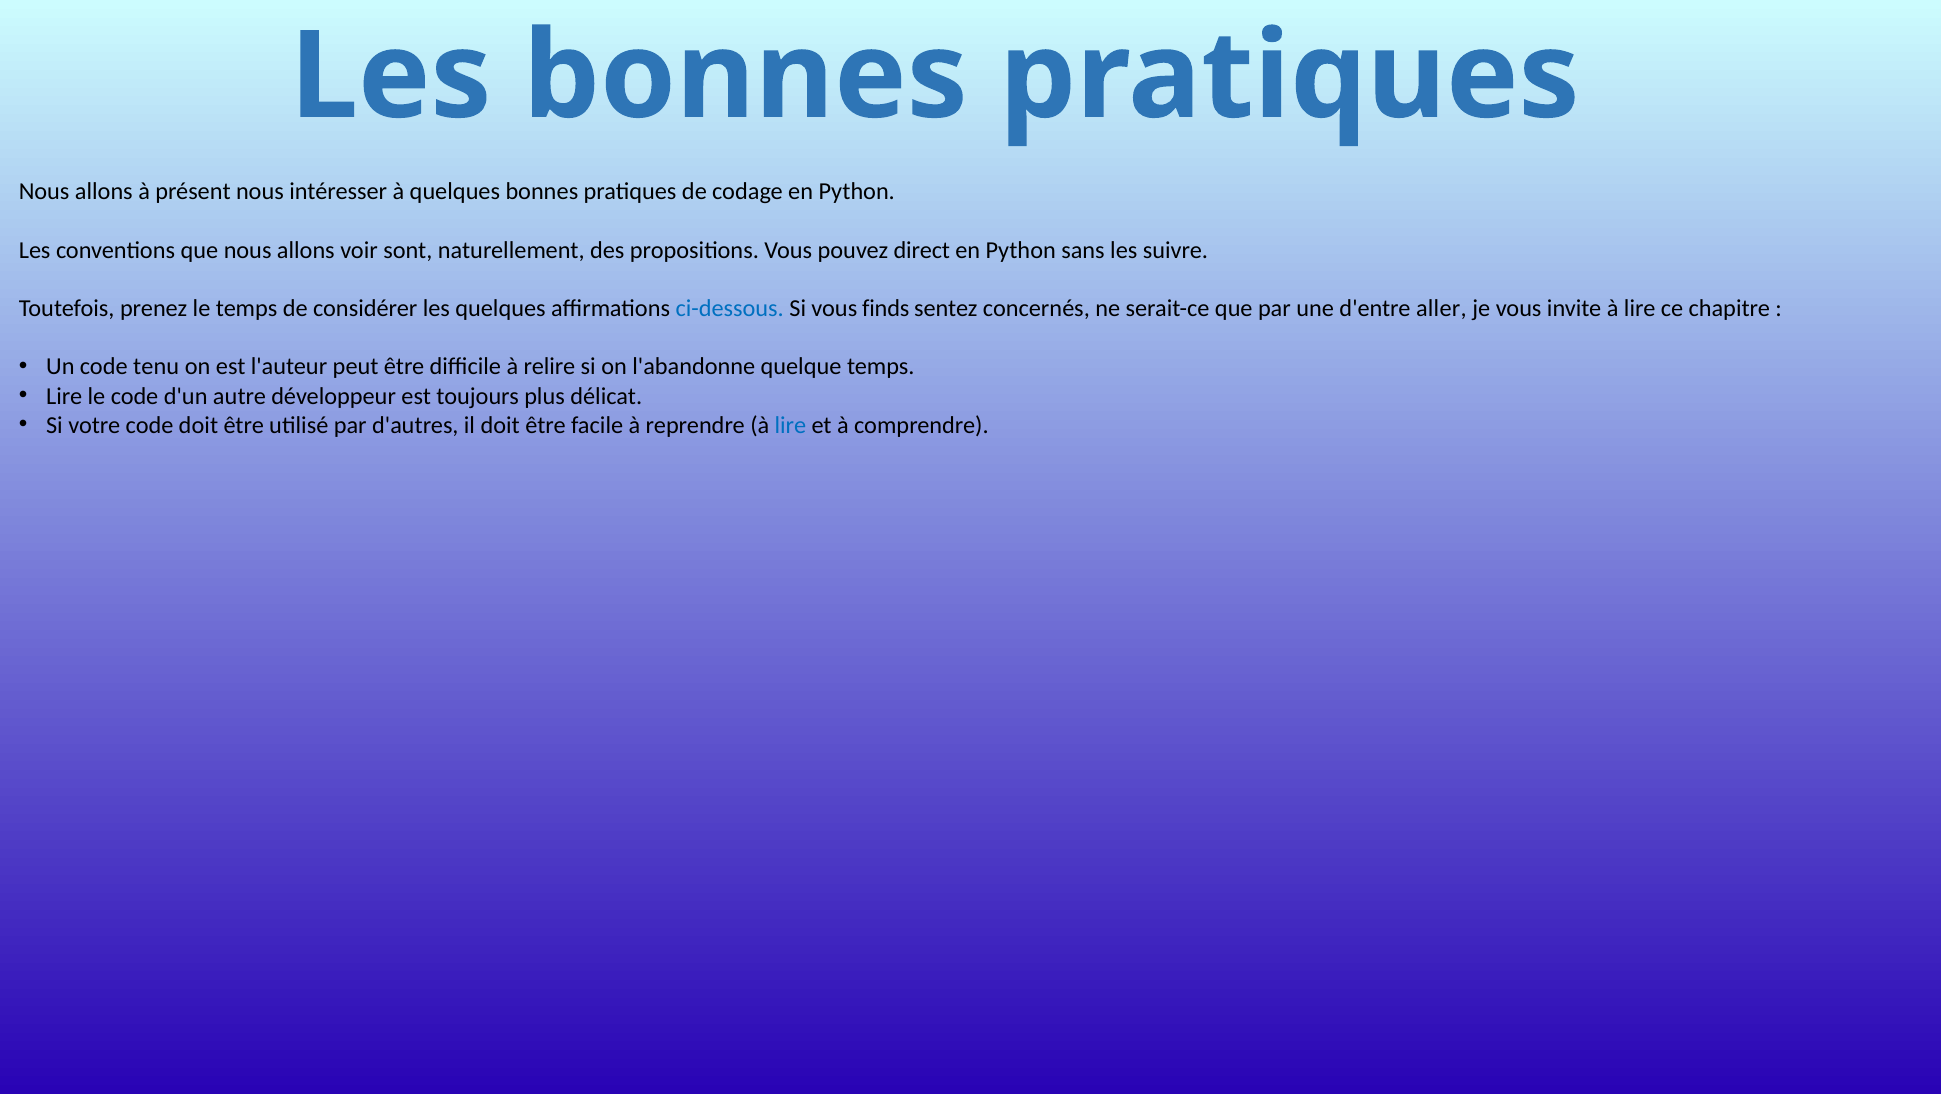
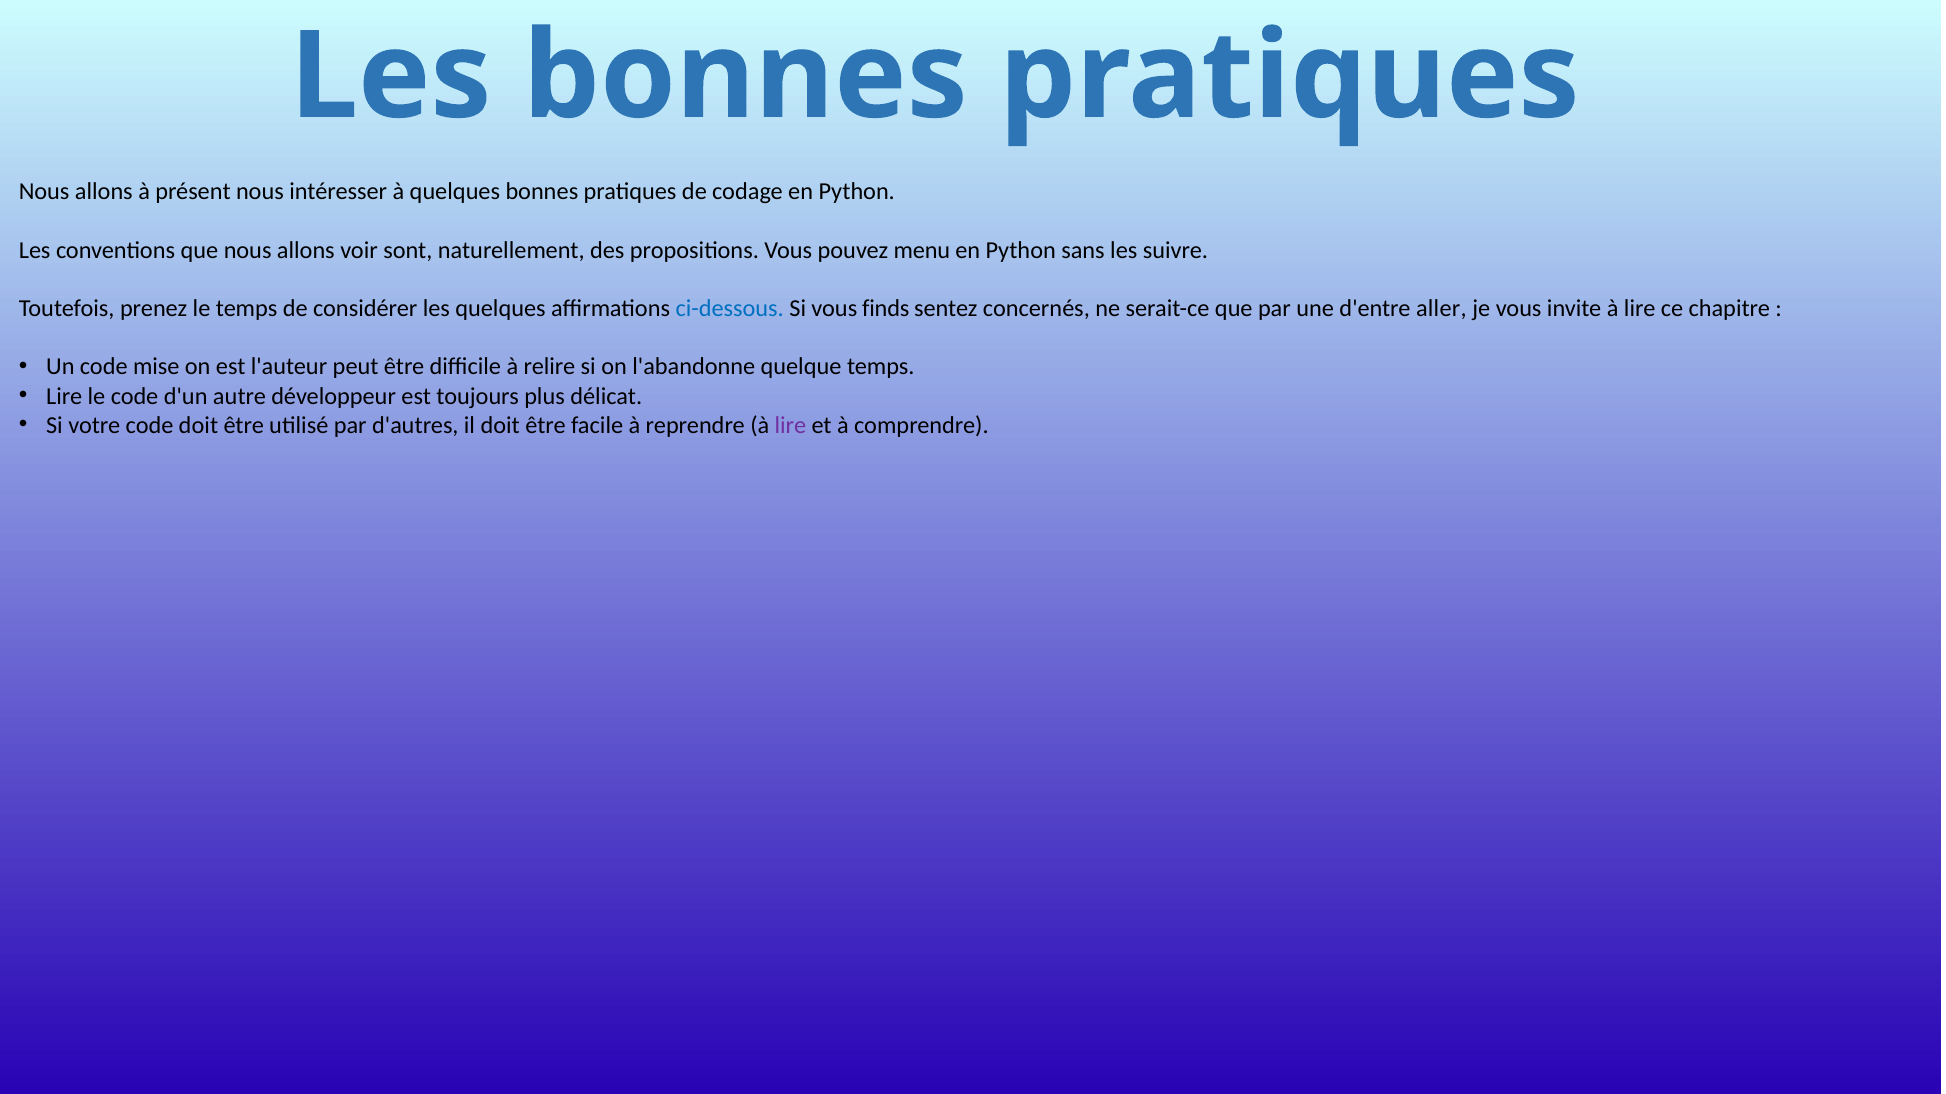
direct: direct -> menu
tenu: tenu -> mise
lire at (790, 425) colour: blue -> purple
